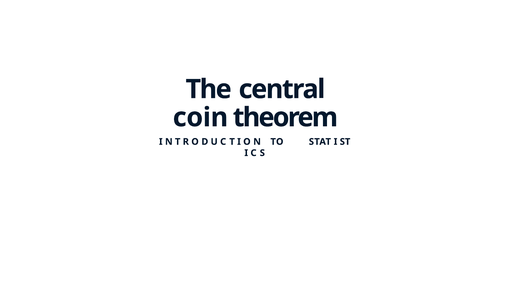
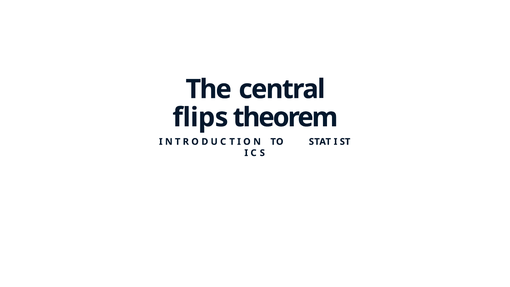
coin: coin -> flips
